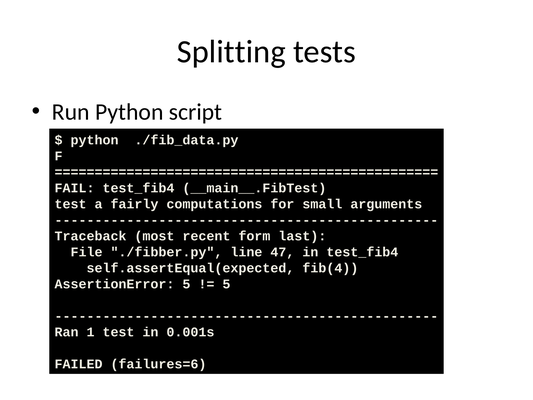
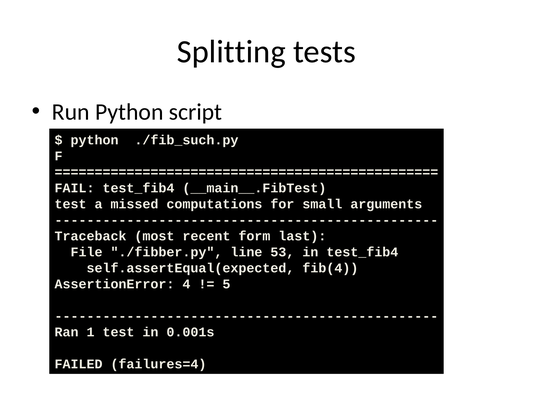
./fib_data.py: ./fib_data.py -> ./fib_such.py
fairly: fairly -> missed
47: 47 -> 53
AssertionError 5: 5 -> 4
failures=6: failures=6 -> failures=4
